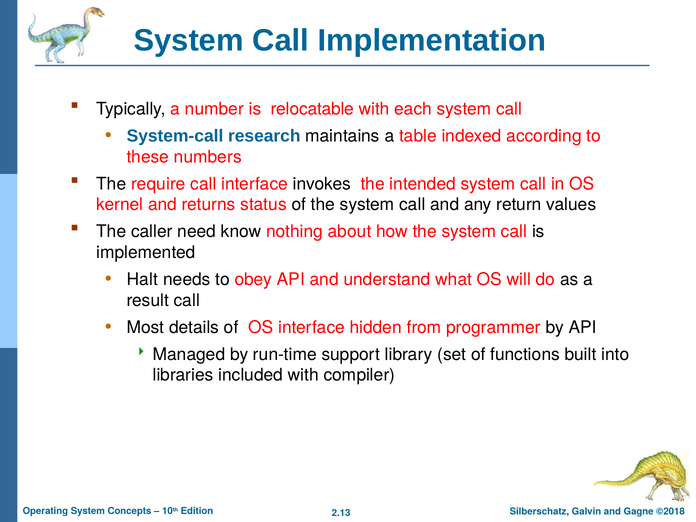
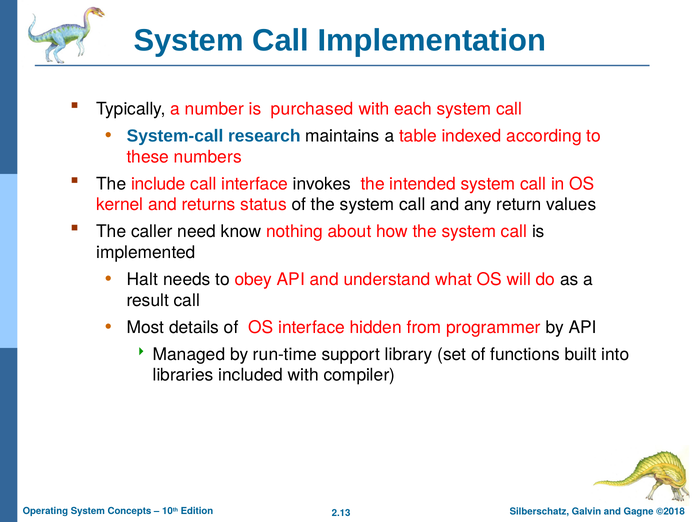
relocatable: relocatable -> purchased
require: require -> include
